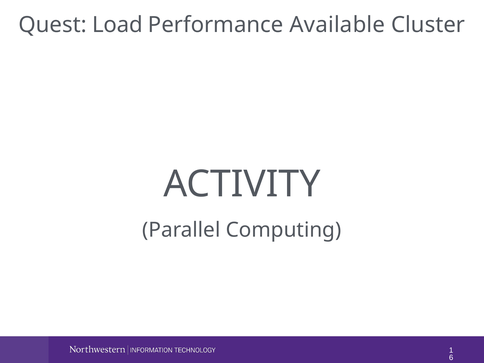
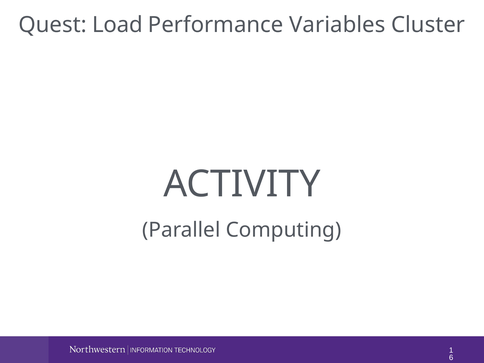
Available: Available -> Variables
